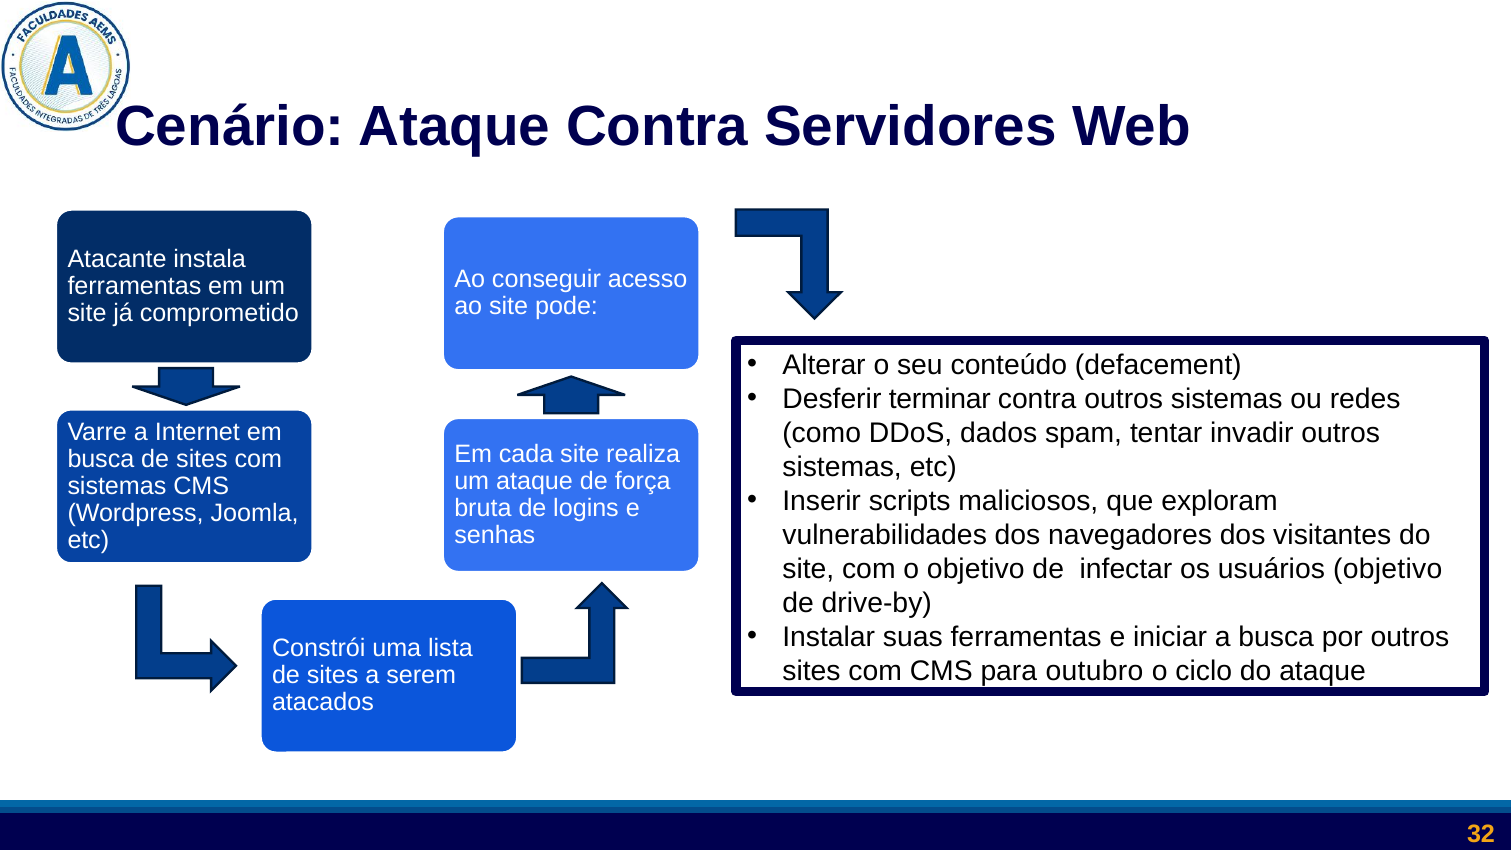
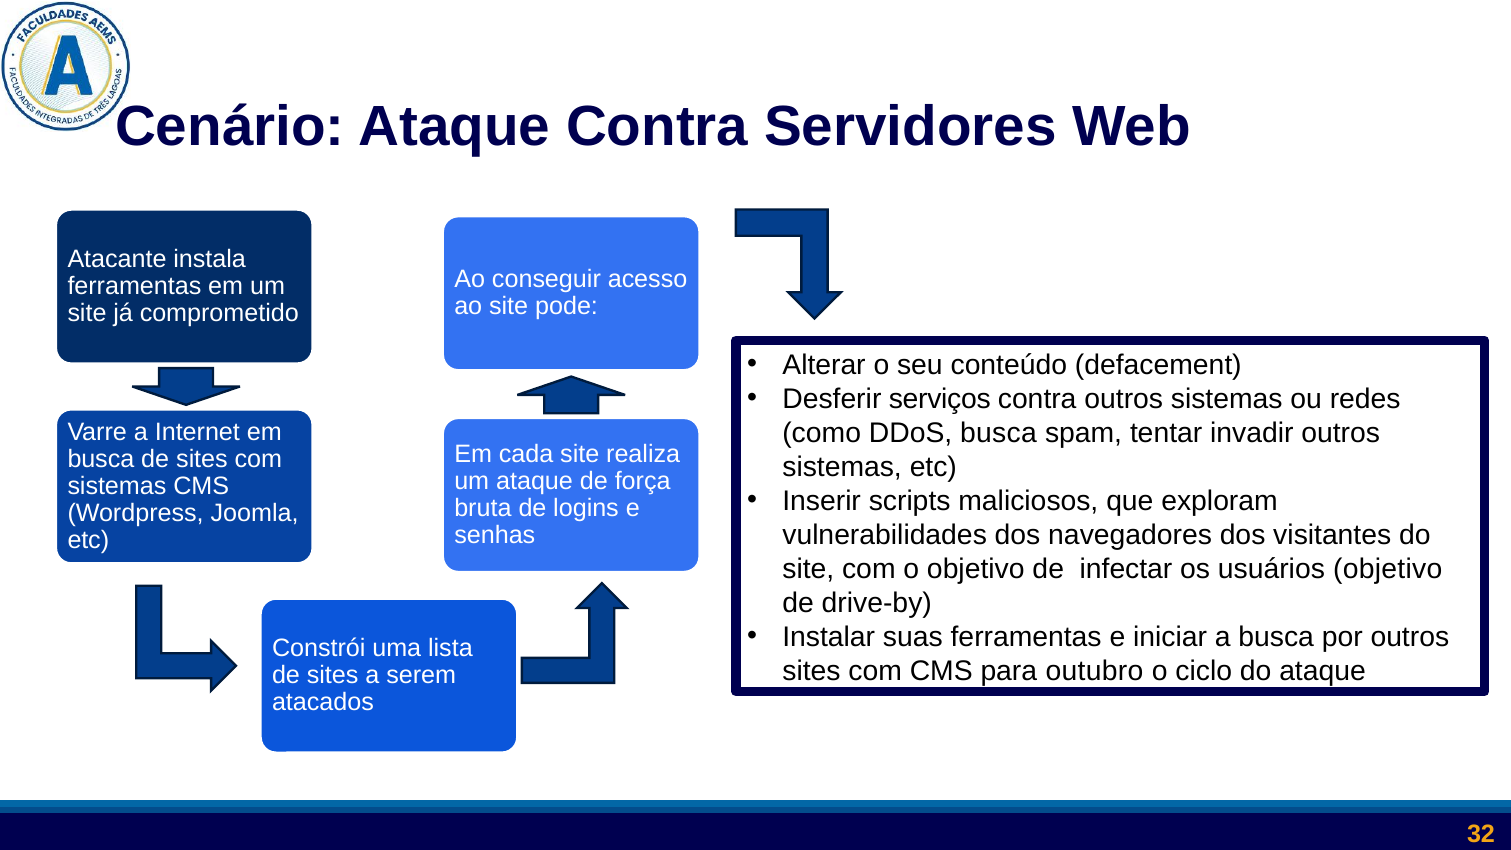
terminar: terminar -> serviços
DDoS dados: dados -> busca
